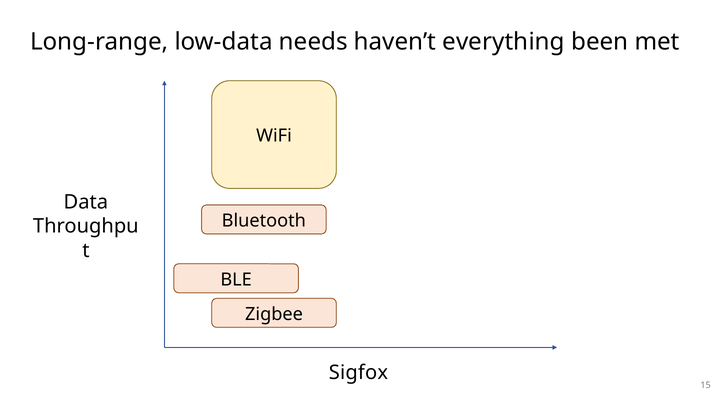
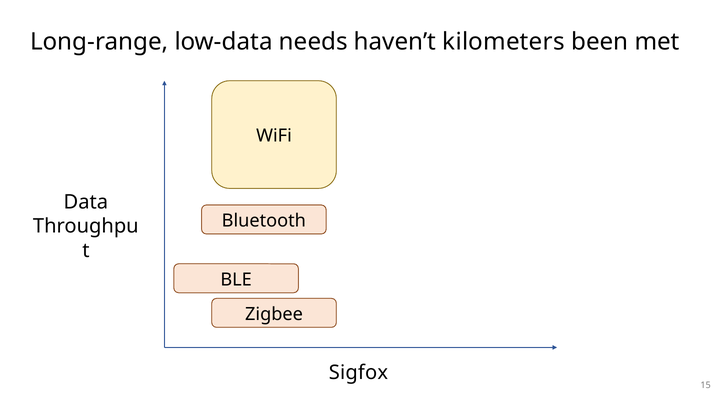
everything: everything -> kilometers
